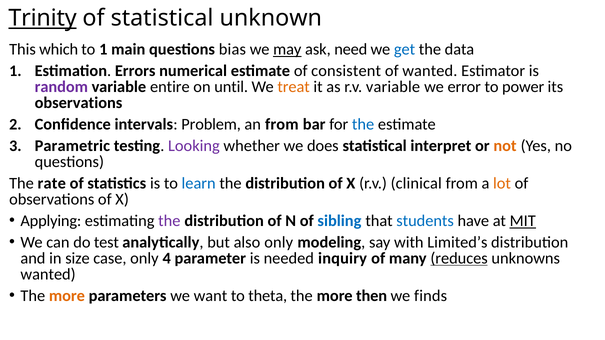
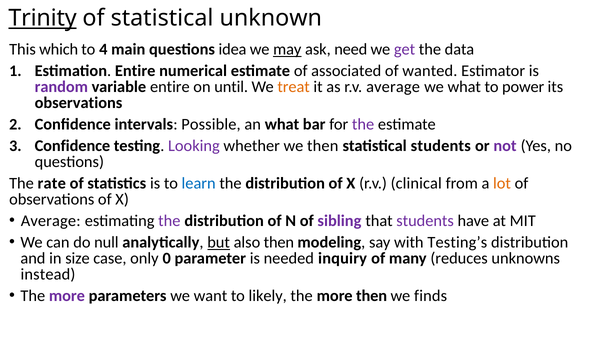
to 1: 1 -> 4
bias: bias -> idea
get colour: blue -> purple
Estimation Errors: Errors -> Entire
consistent: consistent -> associated
r.v variable: variable -> average
we error: error -> what
Problem: Problem -> Possible
an from: from -> what
the at (363, 124) colour: blue -> purple
3 Parametric: Parametric -> Confidence
we does: does -> then
statistical interpret: interpret -> students
not colour: orange -> purple
Applying at (51, 221): Applying -> Average
sibling colour: blue -> purple
students at (425, 221) colour: blue -> purple
MIT underline: present -> none
test: test -> null
but underline: none -> present
also only: only -> then
Limited’s: Limited’s -> Testing’s
4: 4 -> 0
reduces underline: present -> none
wanted at (48, 274): wanted -> instead
more at (67, 296) colour: orange -> purple
theta: theta -> likely
